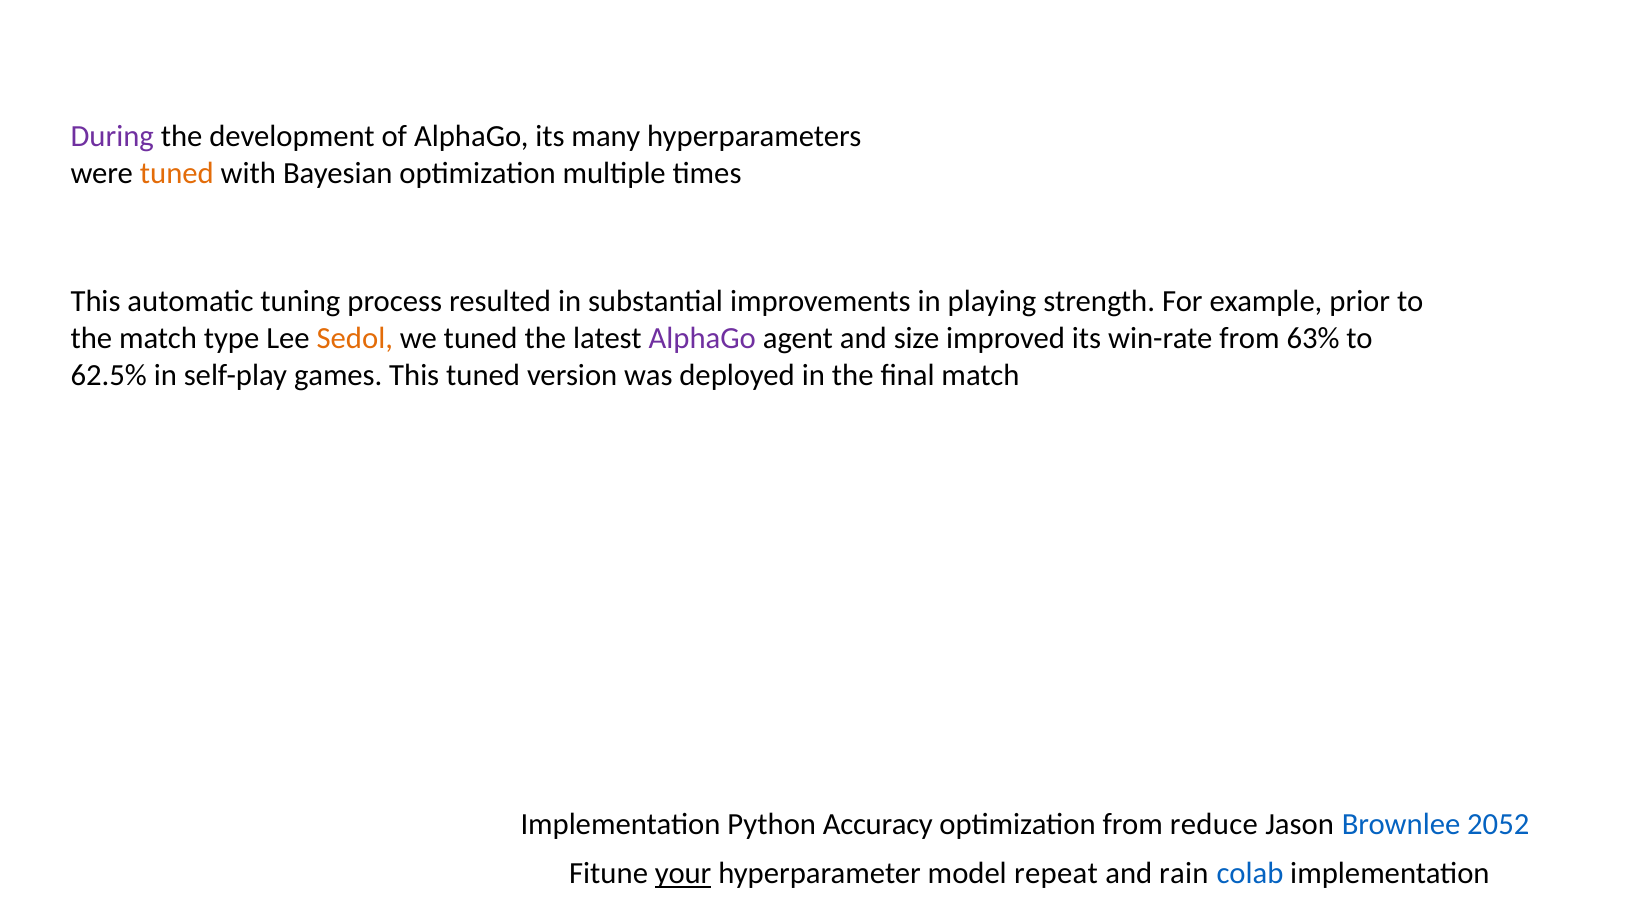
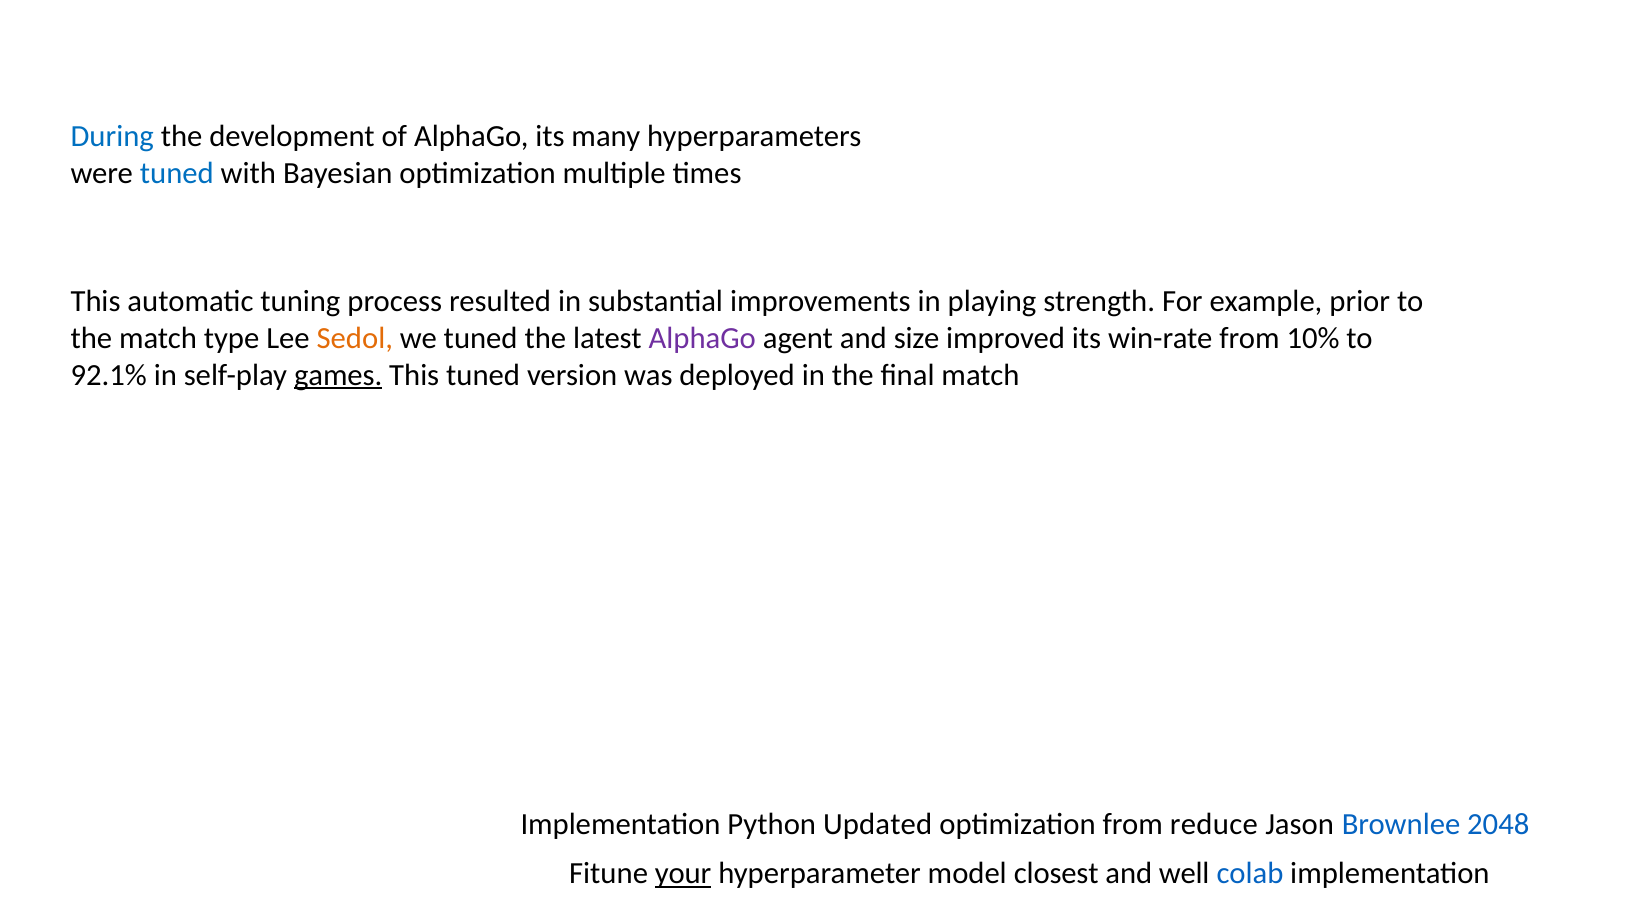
During colour: purple -> blue
tuned at (177, 174) colour: orange -> blue
63%: 63% -> 10%
62.5%: 62.5% -> 92.1%
games underline: none -> present
Accuracy: Accuracy -> Updated
2052: 2052 -> 2048
repeat: repeat -> closest
rain: rain -> well
